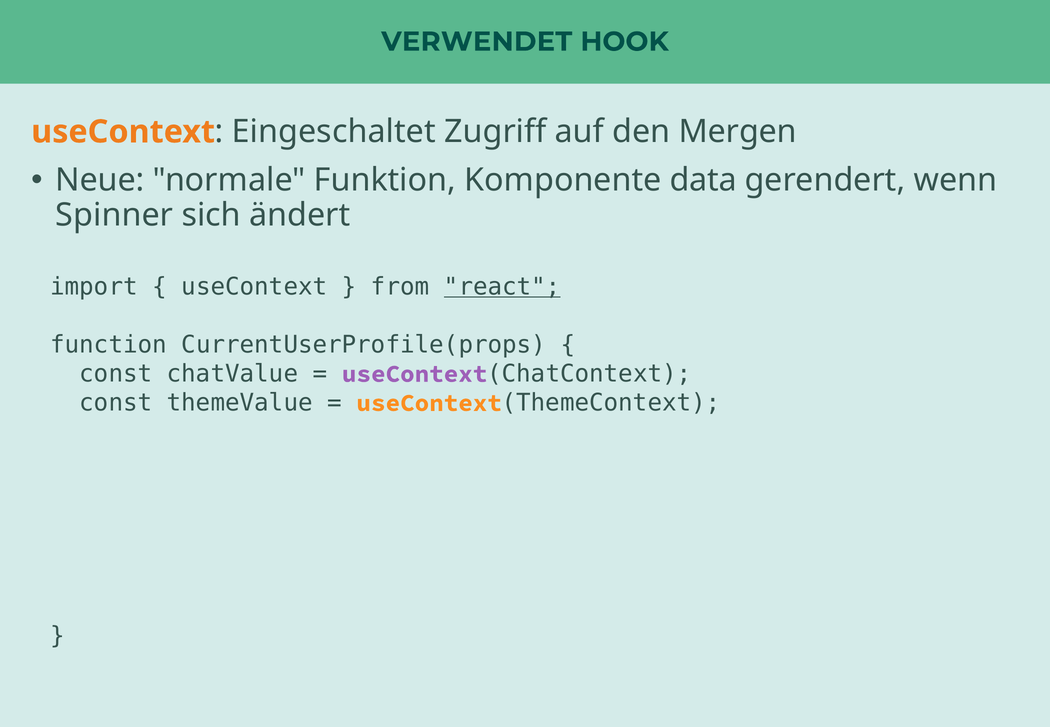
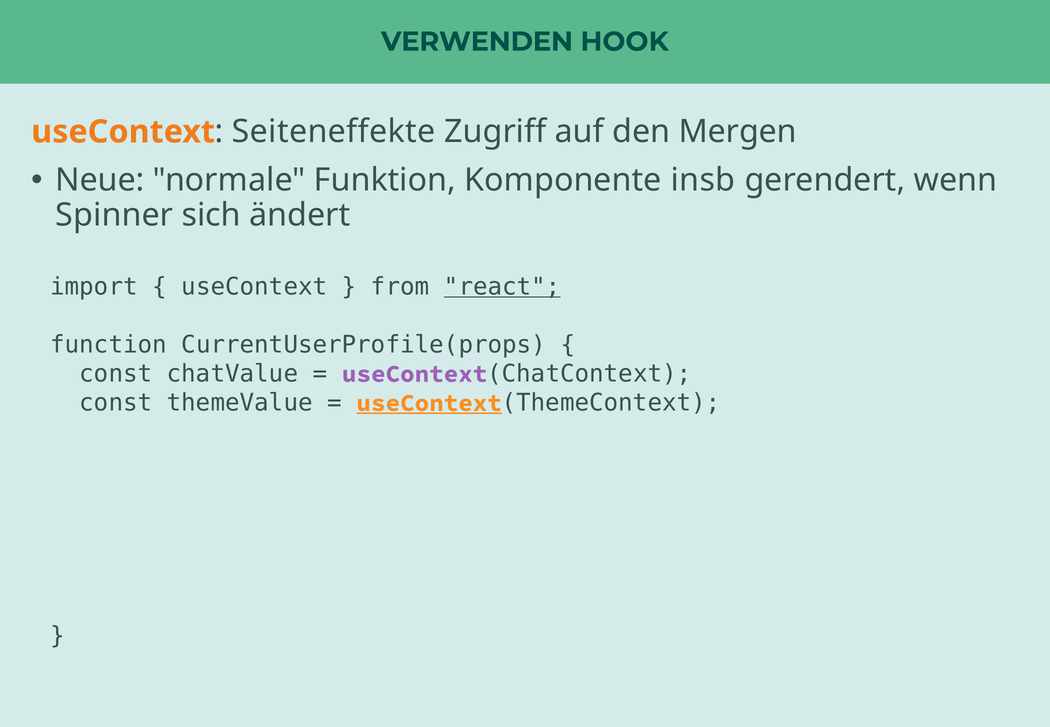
VERWENDET: VERWENDET -> VERWENDEN
Eingeschaltet: Eingeschaltet -> Seiteneffekte
data: data -> insb
useContext at (429, 403) underline: none -> present
